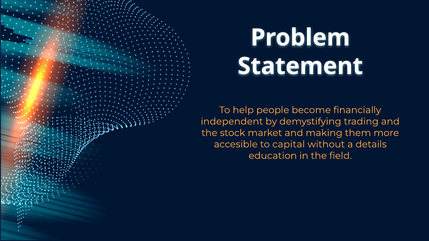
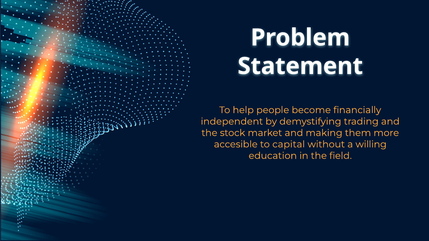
details: details -> willing
